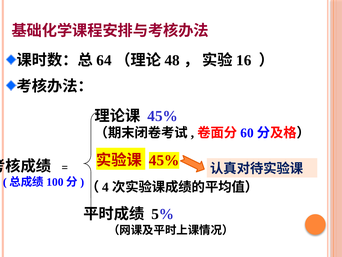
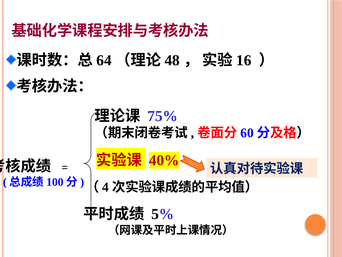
45% at (163, 116): 45% -> 75%
45% at (164, 160): 45% -> 40%
